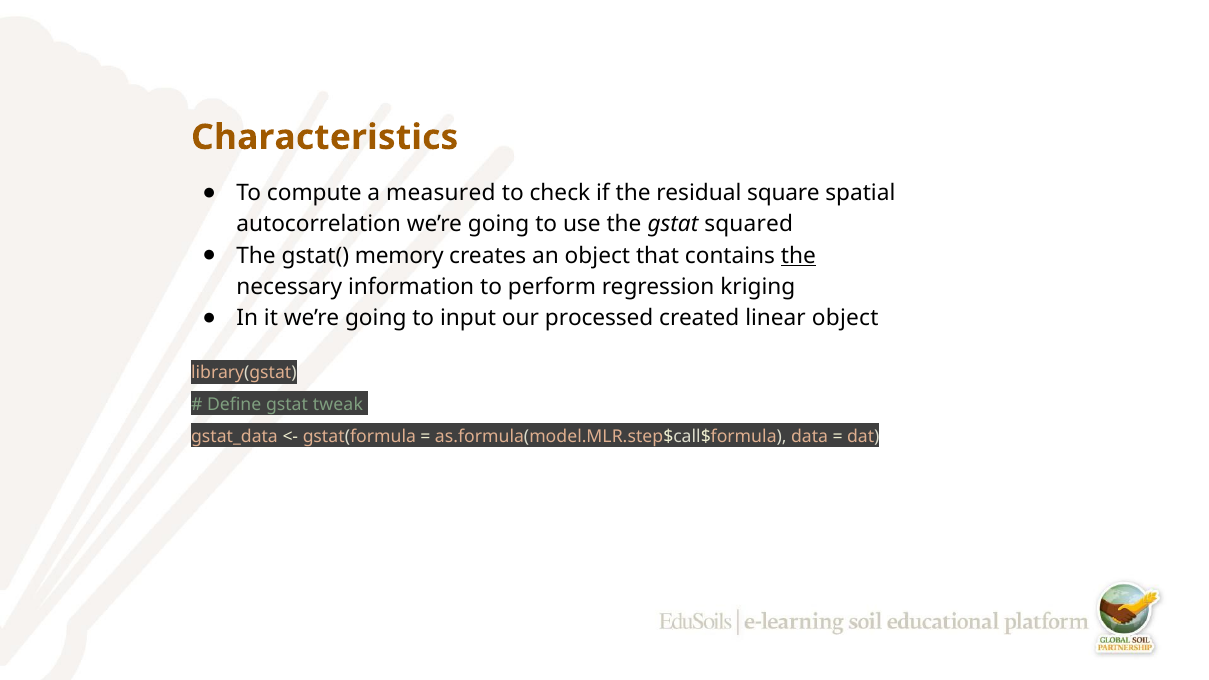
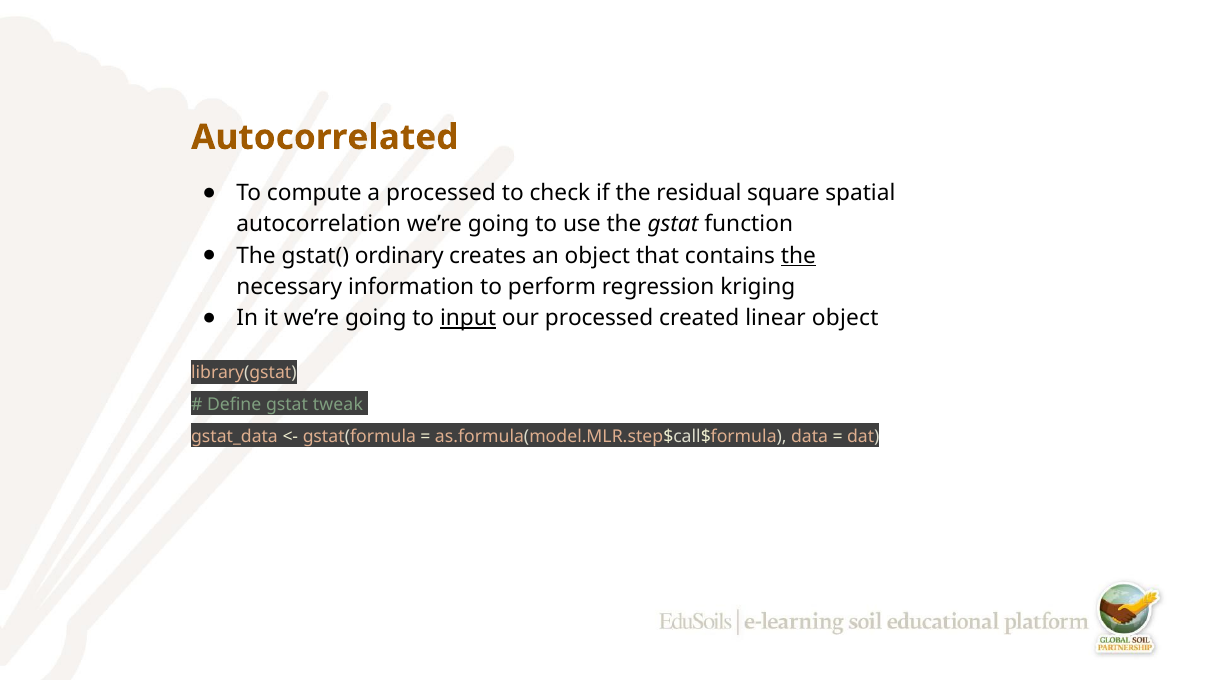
Characteristics: Characteristics -> Autocorrelated
a measured: measured -> processed
squared: squared -> function
memory: memory -> ordinary
input underline: none -> present
